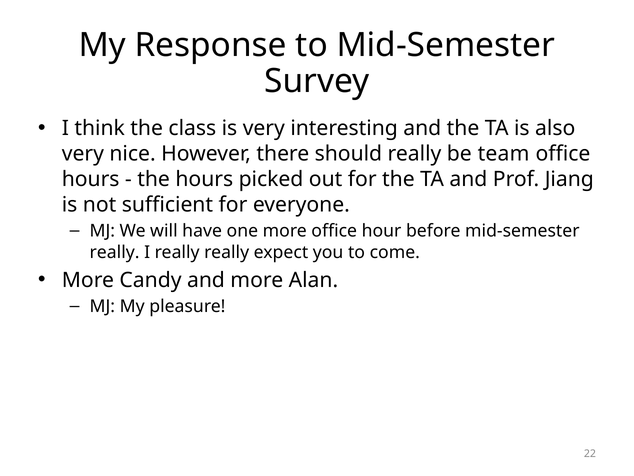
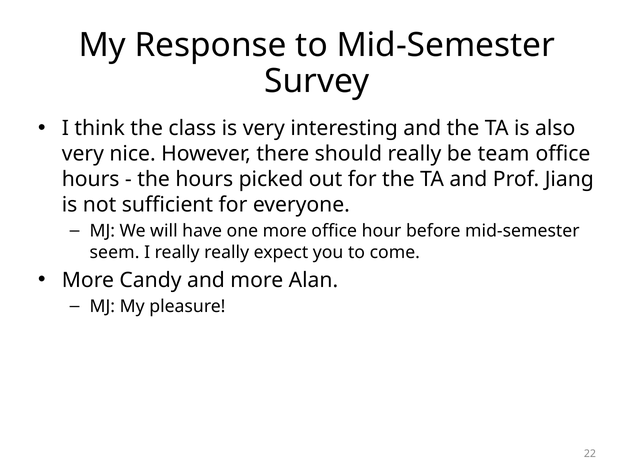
really at (115, 252): really -> seem
